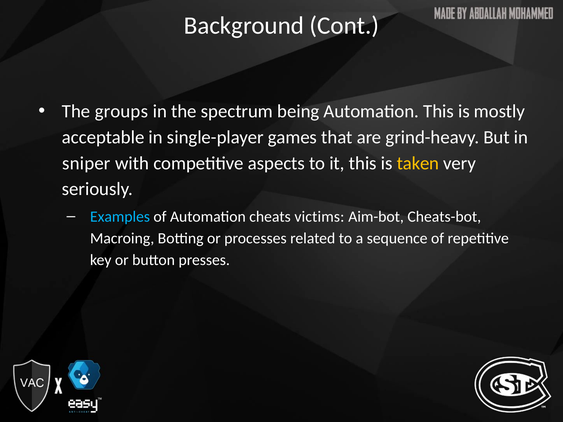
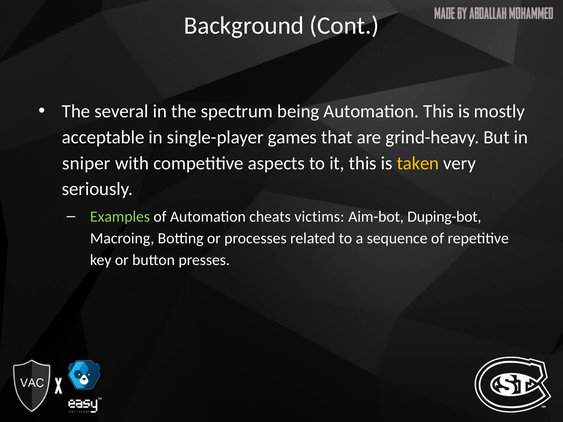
groups: groups -> several
Examples colour: light blue -> light green
Cheats-bot: Cheats-bot -> Duping-bot
